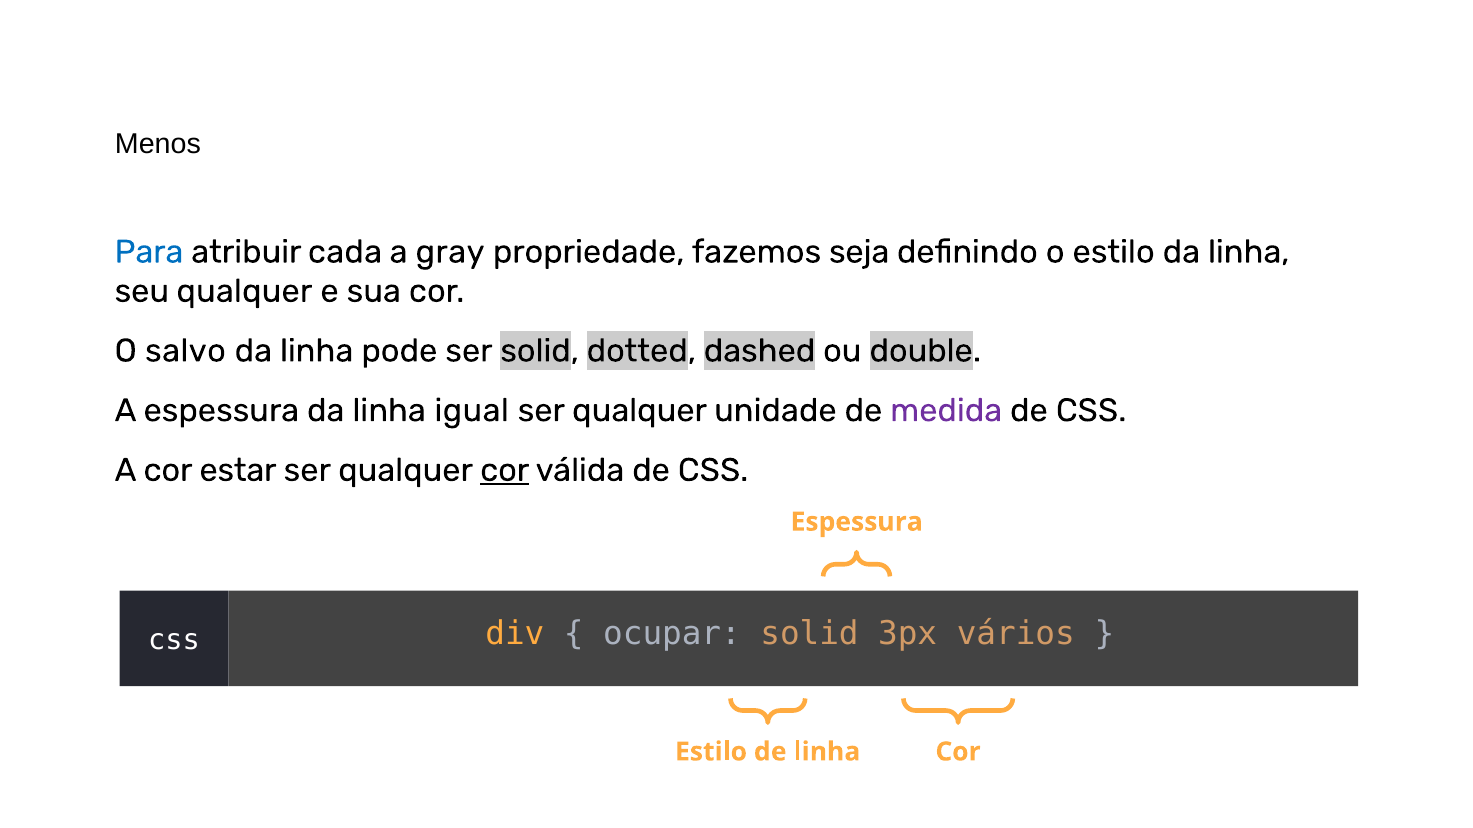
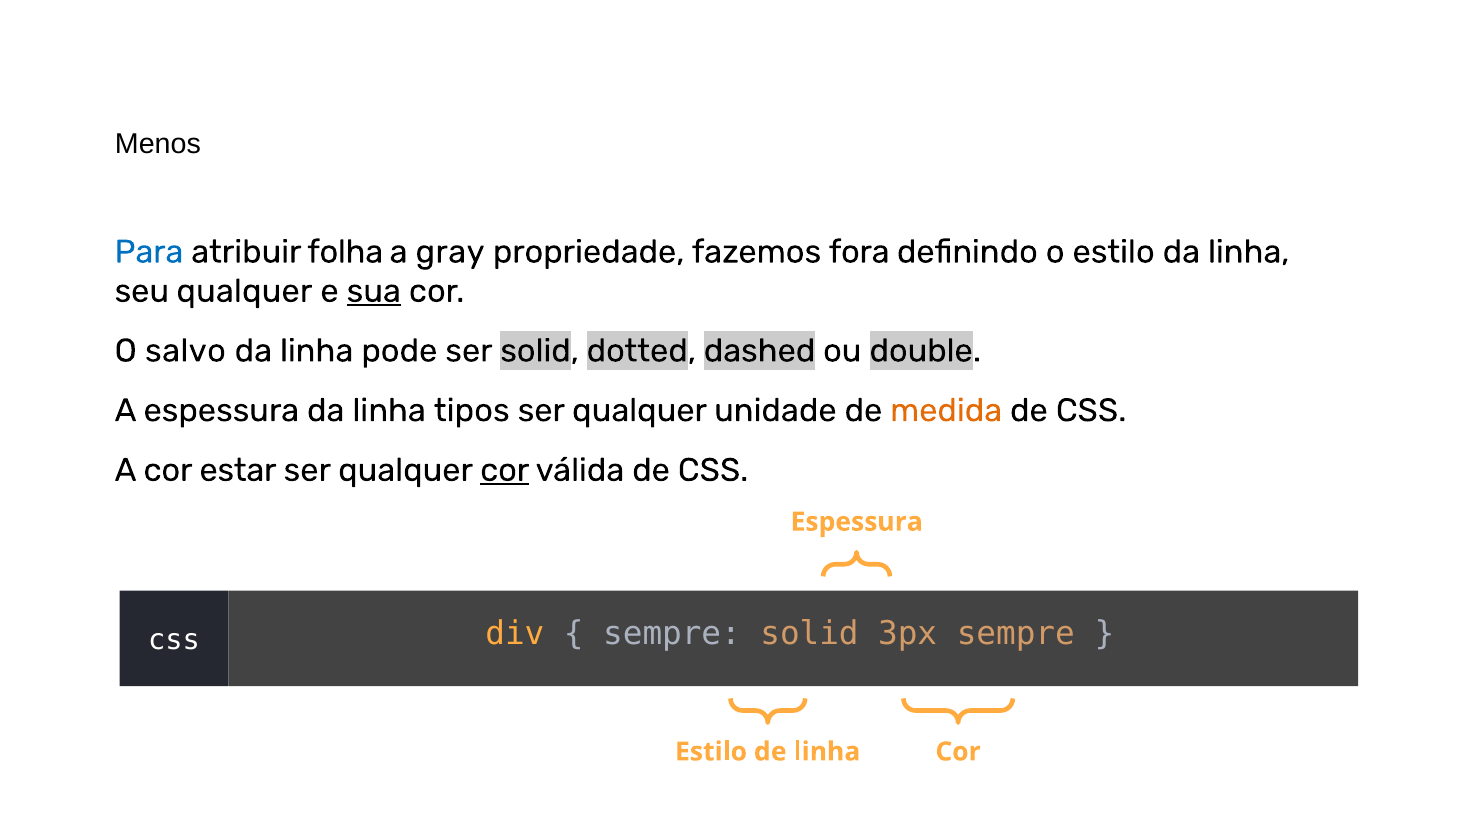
cada: cada -> folha
seja: seja -> fora
sua underline: none -> present
igual: igual -> tipos
medida colour: purple -> orange
ocupar at (672, 634): ocupar -> sempre
3px vários: vários -> sempre
